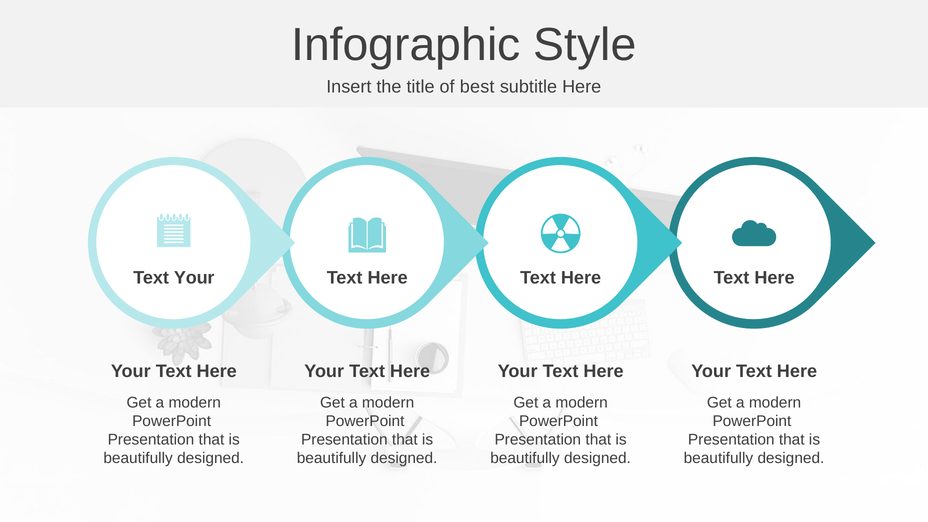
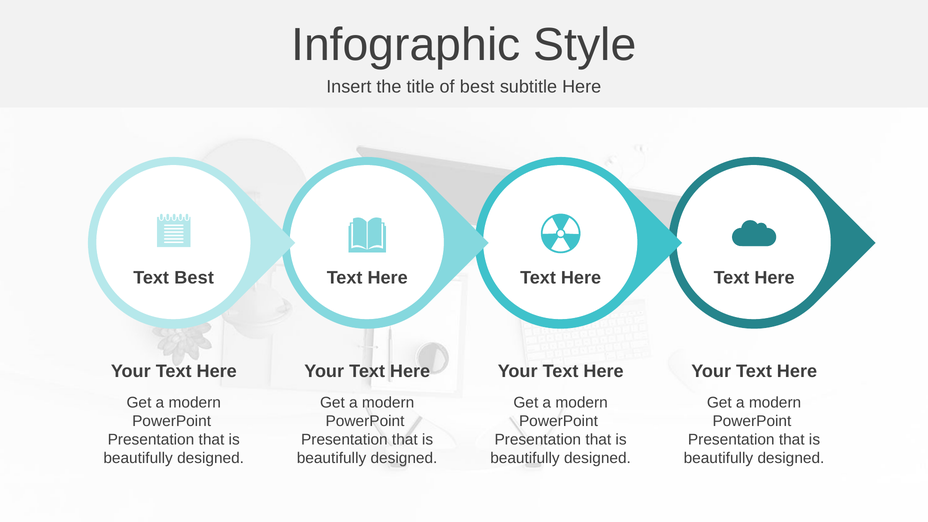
Text Your: Your -> Best
